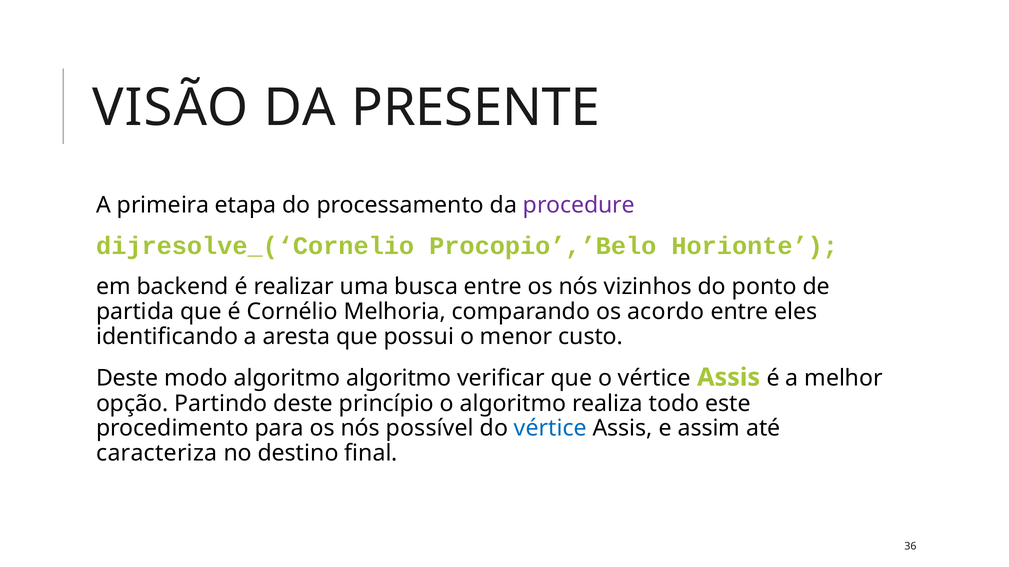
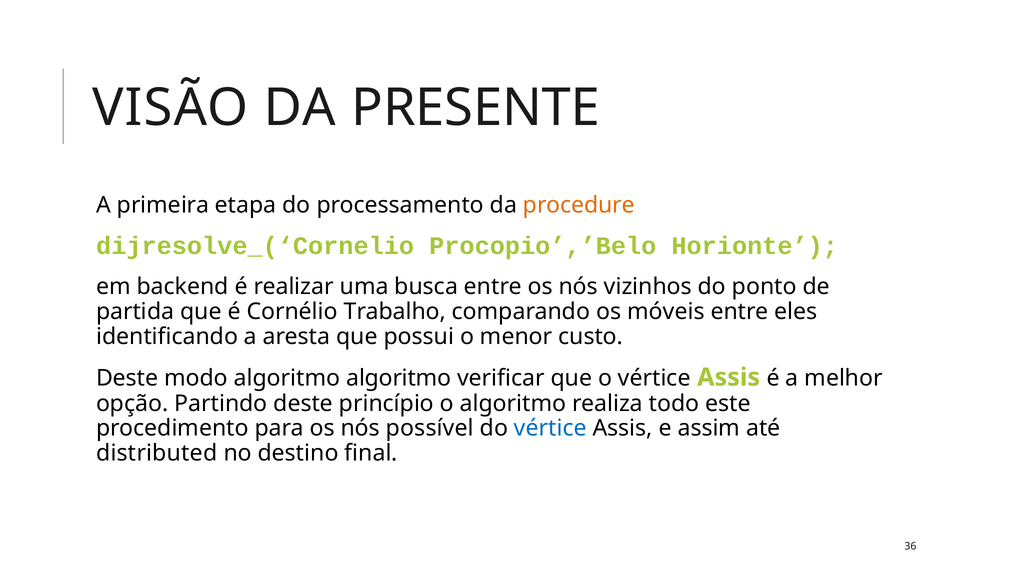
procedure colour: purple -> orange
Melhoria: Melhoria -> Trabalho
acordo: acordo -> móveis
caracteriza: caracteriza -> distributed
